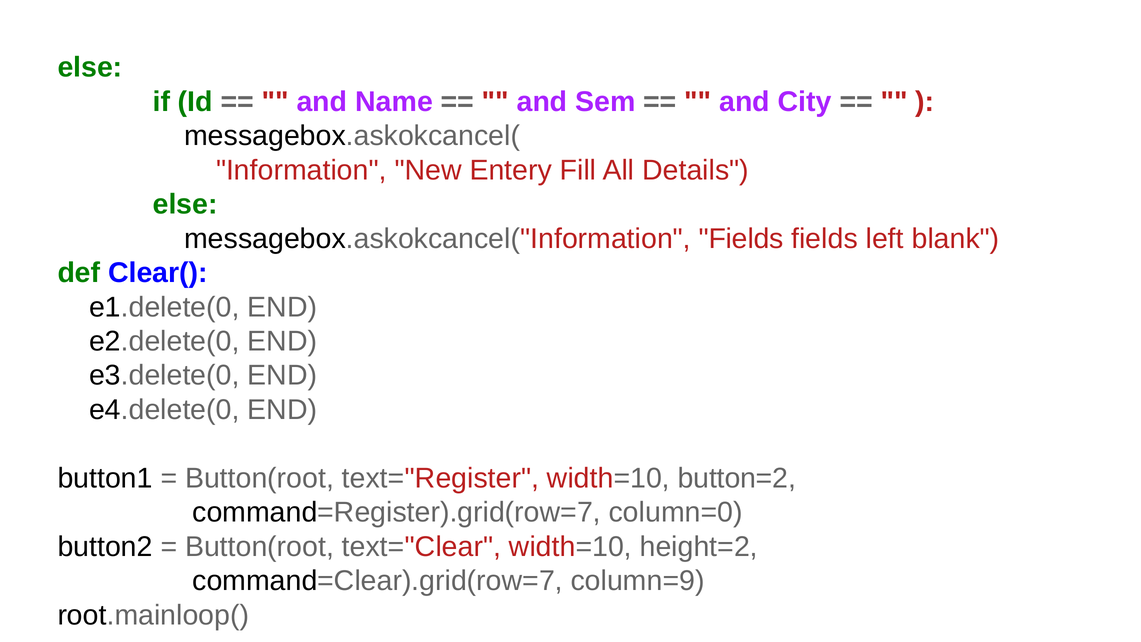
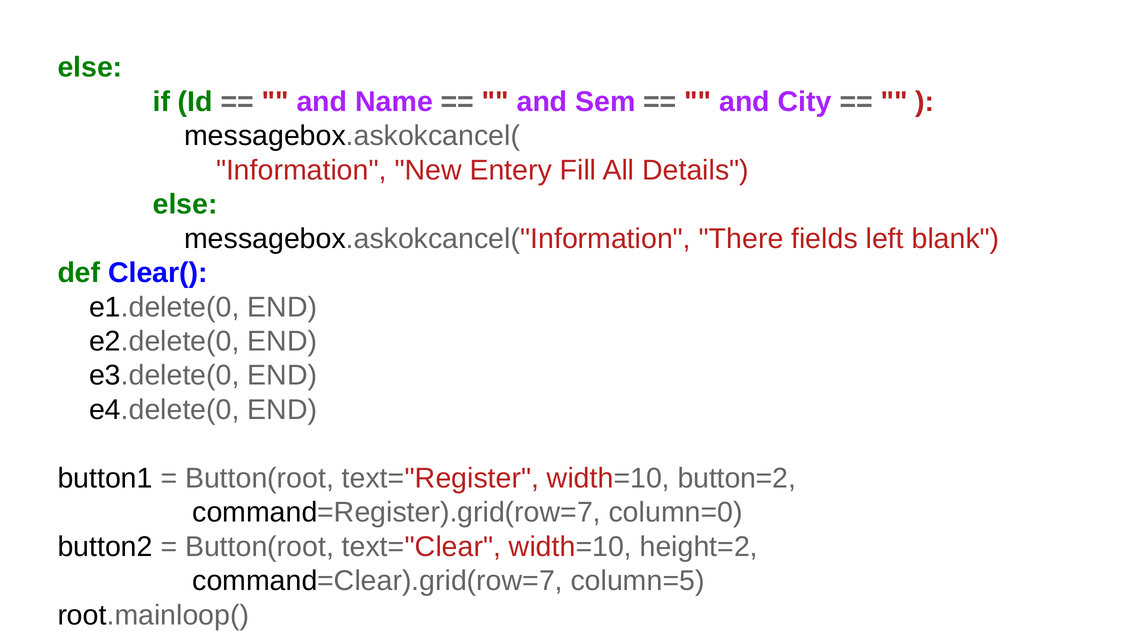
messagebox.askokcancel("Information Fields: Fields -> There
column=9: column=9 -> column=5
